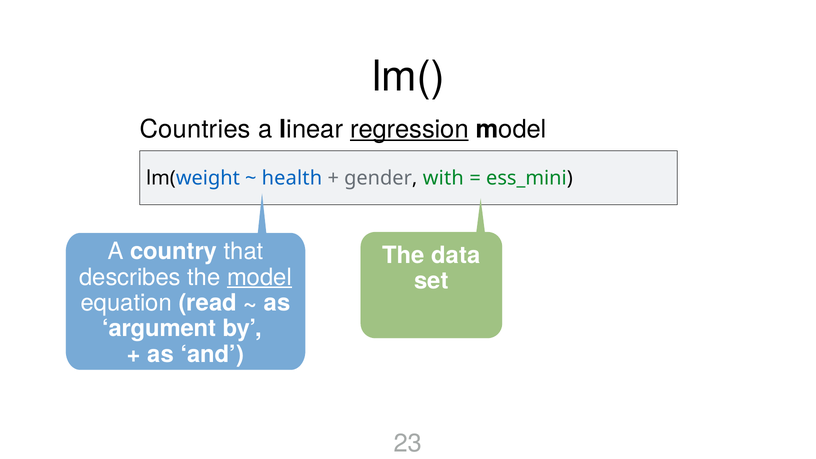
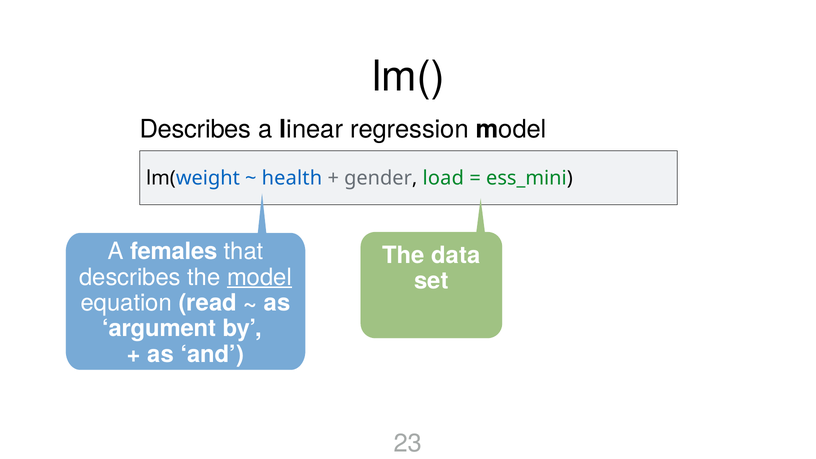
Countries at (195, 129): Countries -> Describes
regression underline: present -> none
with: with -> load
country: country -> females
